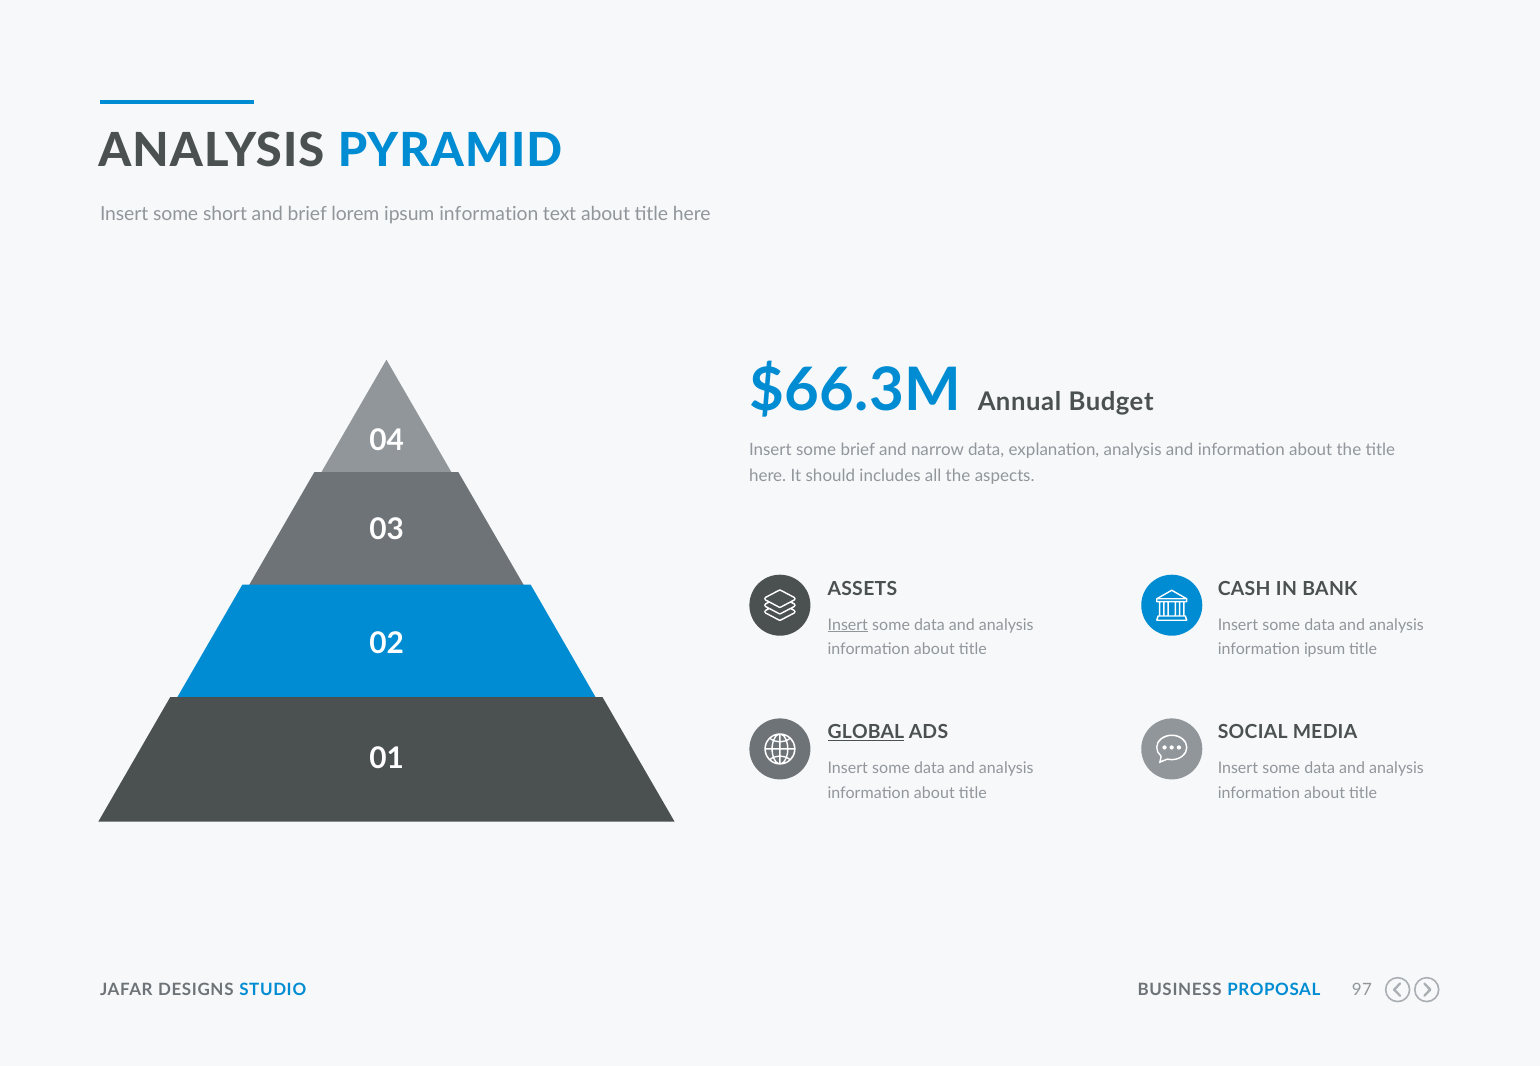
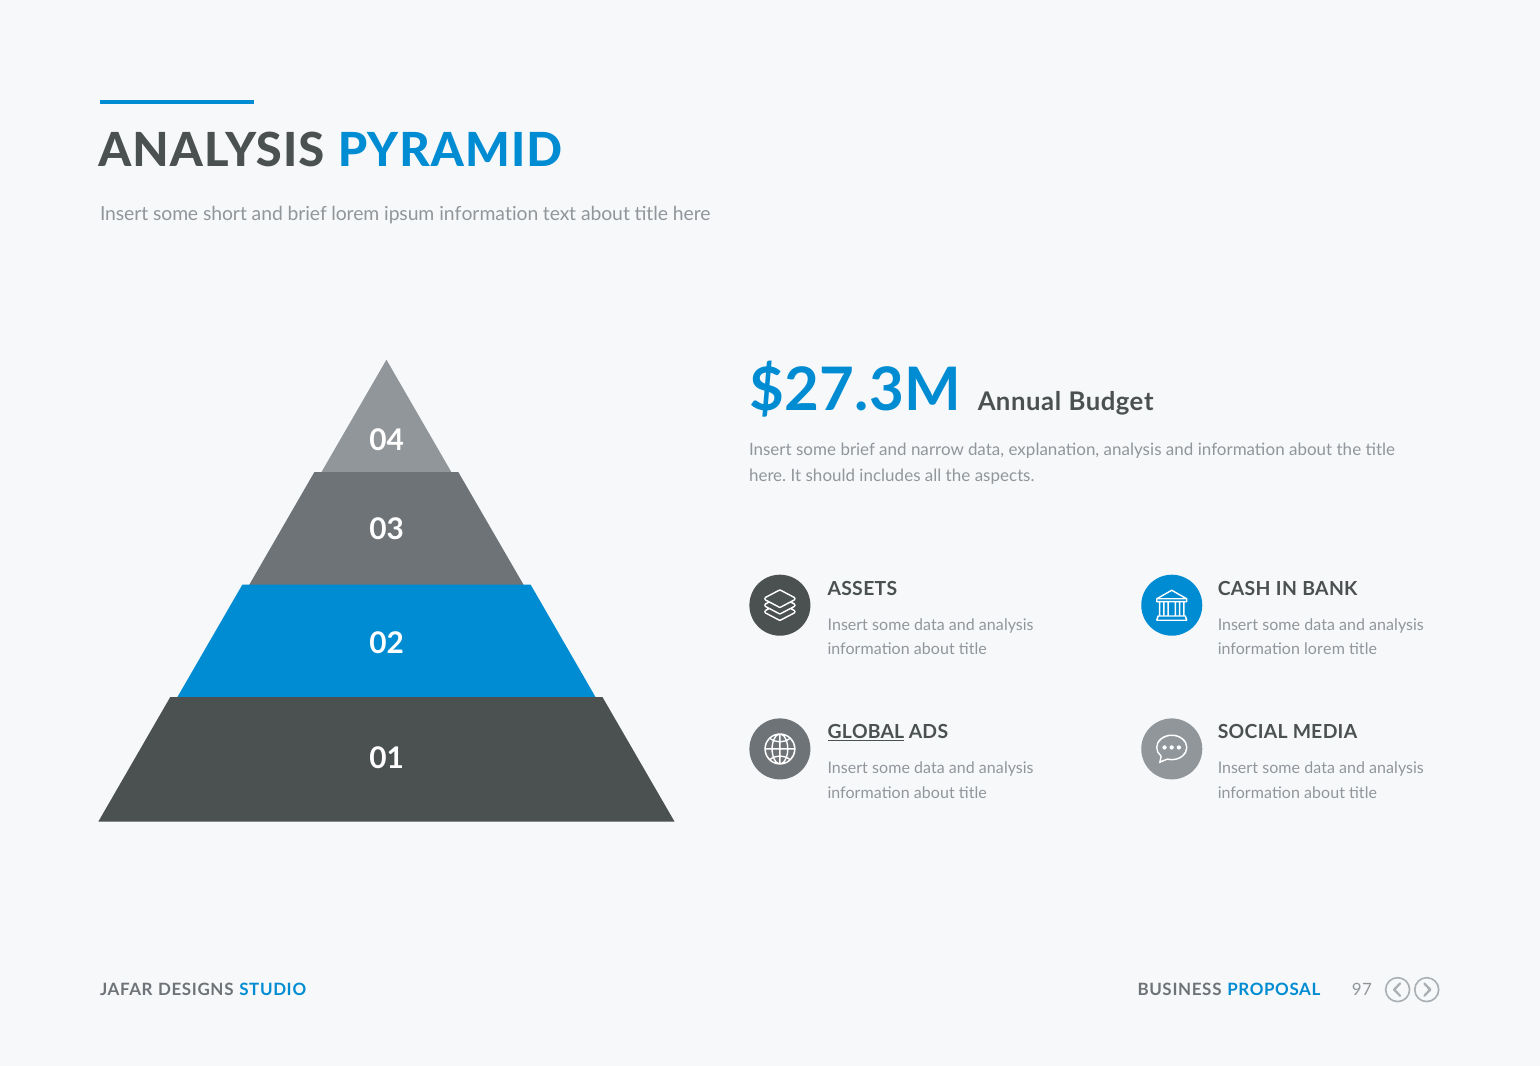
$66.3M: $66.3M -> $27.3M
Insert at (848, 625) underline: present -> none
information ipsum: ipsum -> lorem
